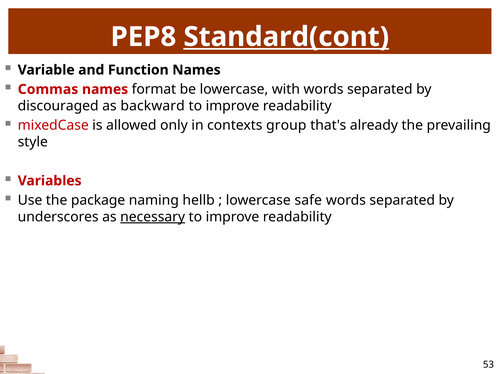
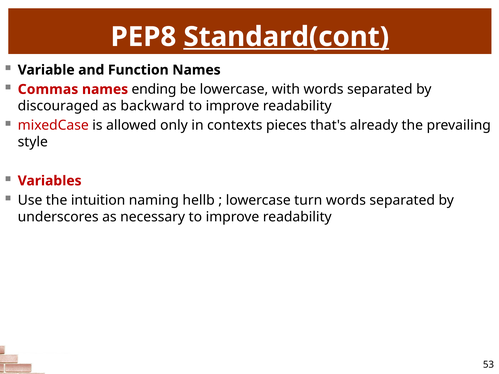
format: format -> ending
group: group -> pieces
package: package -> intuition
safe: safe -> turn
necessary underline: present -> none
